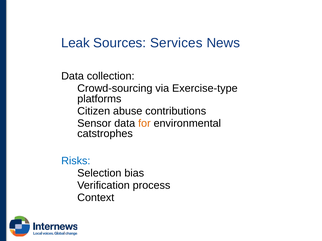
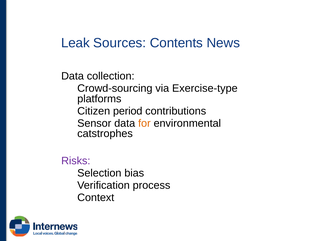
Services: Services -> Contents
abuse: abuse -> period
Risks colour: blue -> purple
